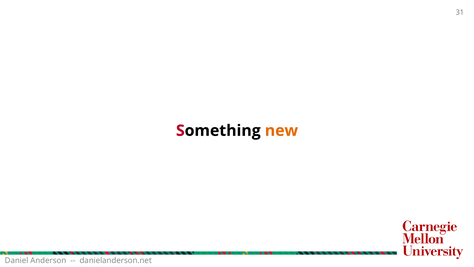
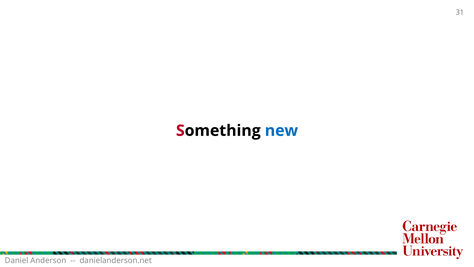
new colour: orange -> blue
